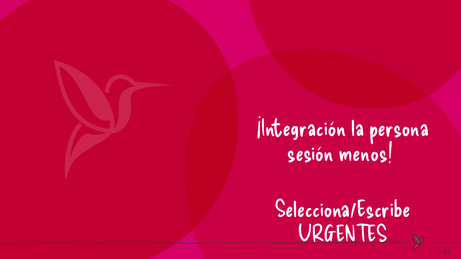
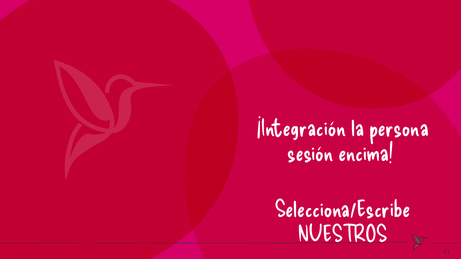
menos: menos -> encima
URGENTES: URGENTES -> NUESTROS
